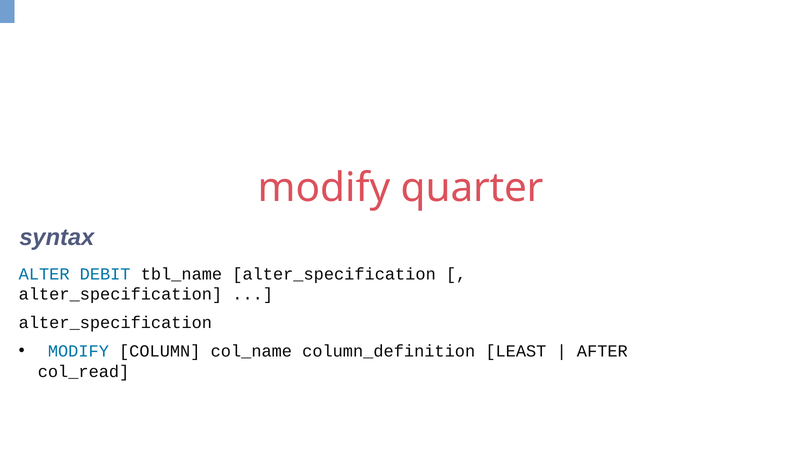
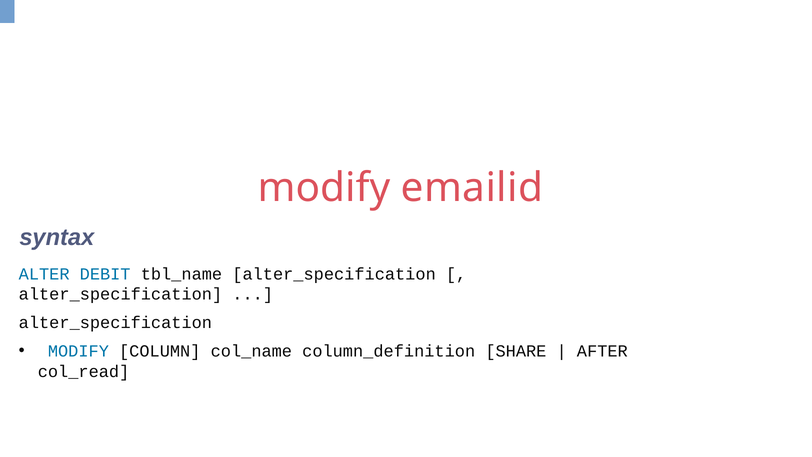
quarter: quarter -> emailid
LEAST: LEAST -> SHARE
